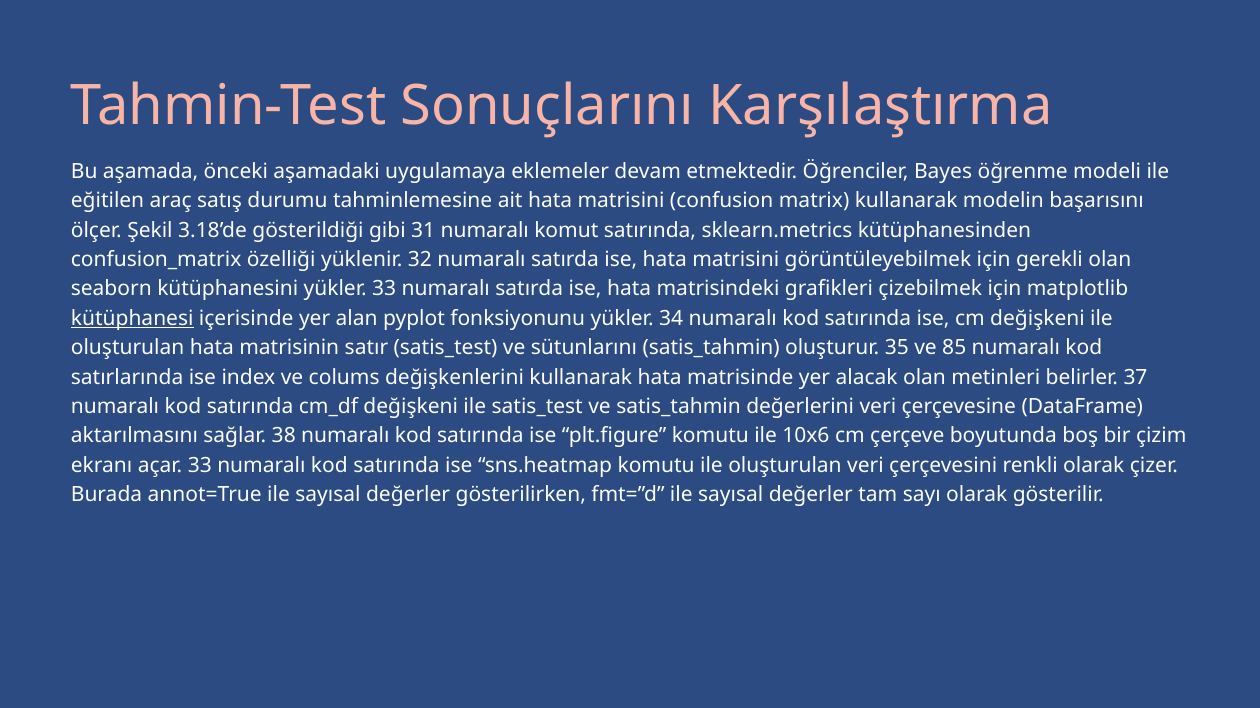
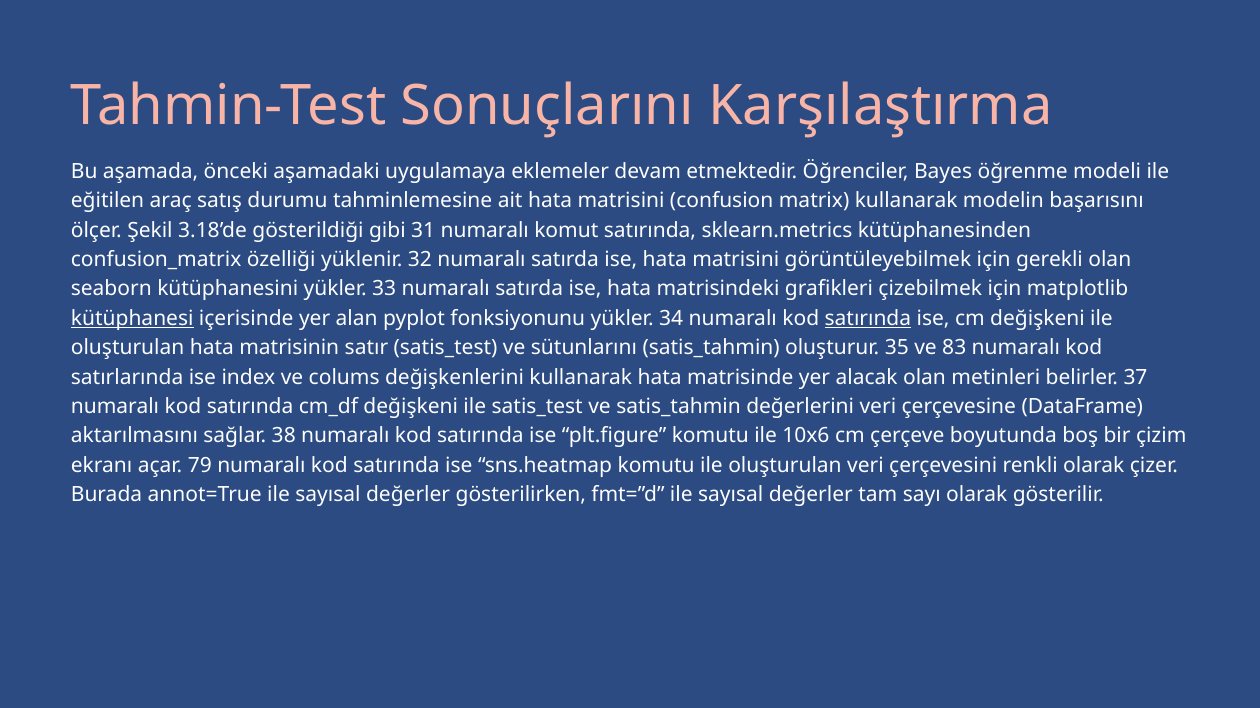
satırında at (868, 319) underline: none -> present
85: 85 -> 83
açar 33: 33 -> 79
